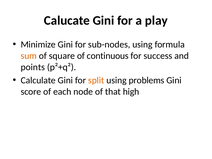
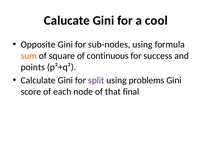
play: play -> cool
Minimize: Minimize -> Opposite
split colour: orange -> purple
high: high -> final
